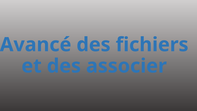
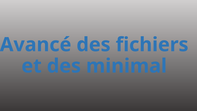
associer: associer -> minimal
